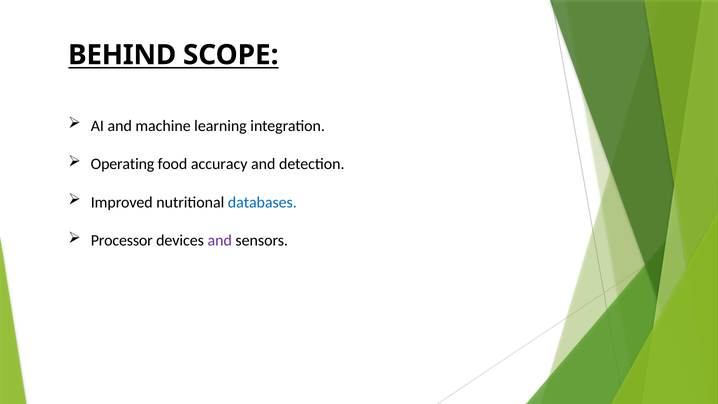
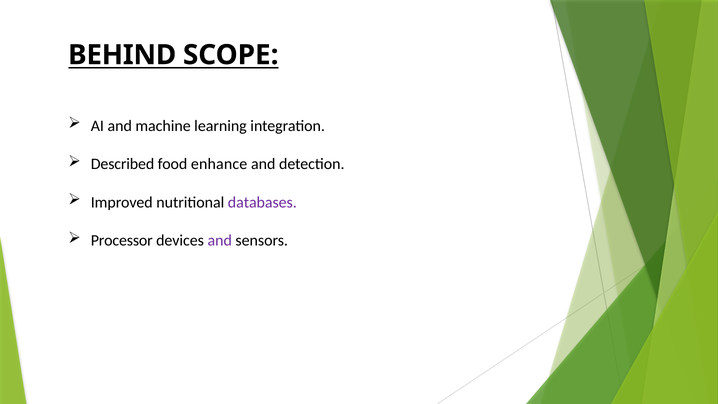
Operating: Operating -> Described
accuracy: accuracy -> enhance
databases colour: blue -> purple
